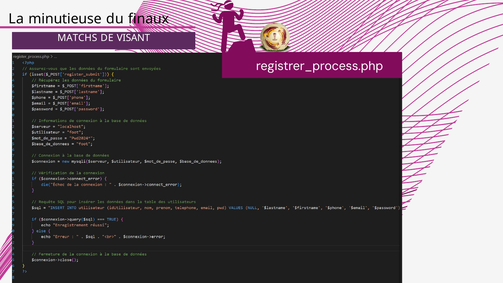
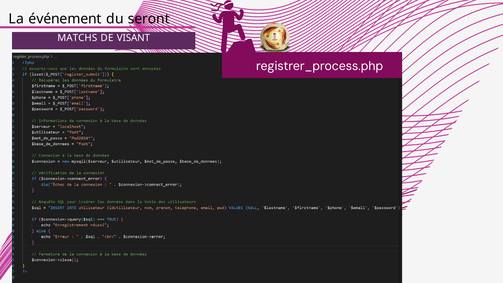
minutieuse: minutieuse -> événement
finaux: finaux -> seront
